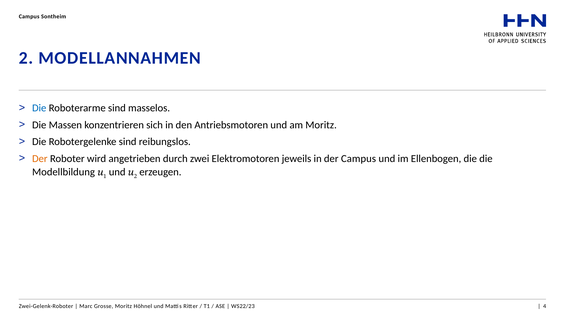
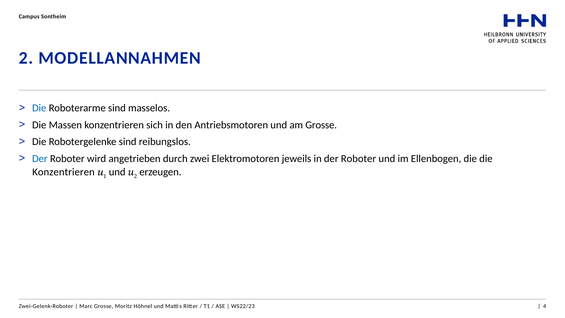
am Moritz: Moritz -> Grosse
Der at (40, 159) colour: orange -> blue
in der Campus: Campus -> Roboter
Modellbildung at (64, 172): Modellbildung -> Konzentrieren
